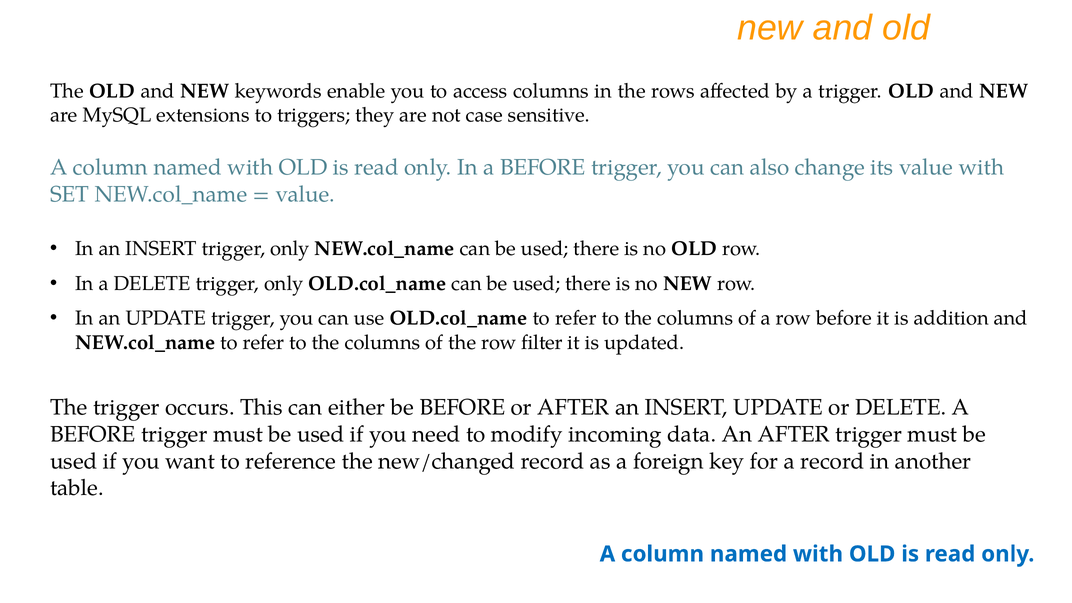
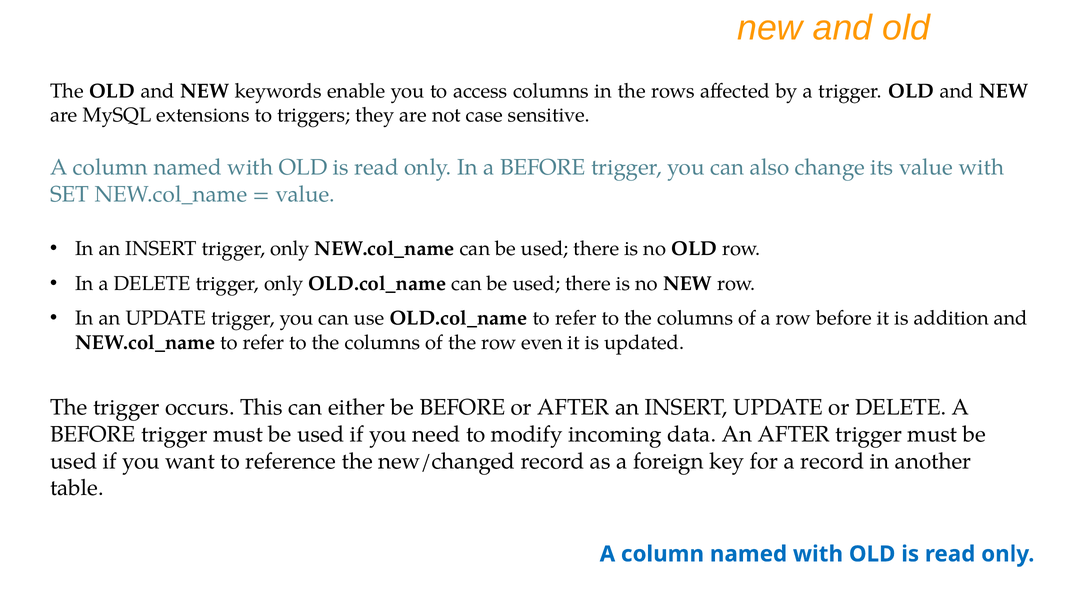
filter: filter -> even
